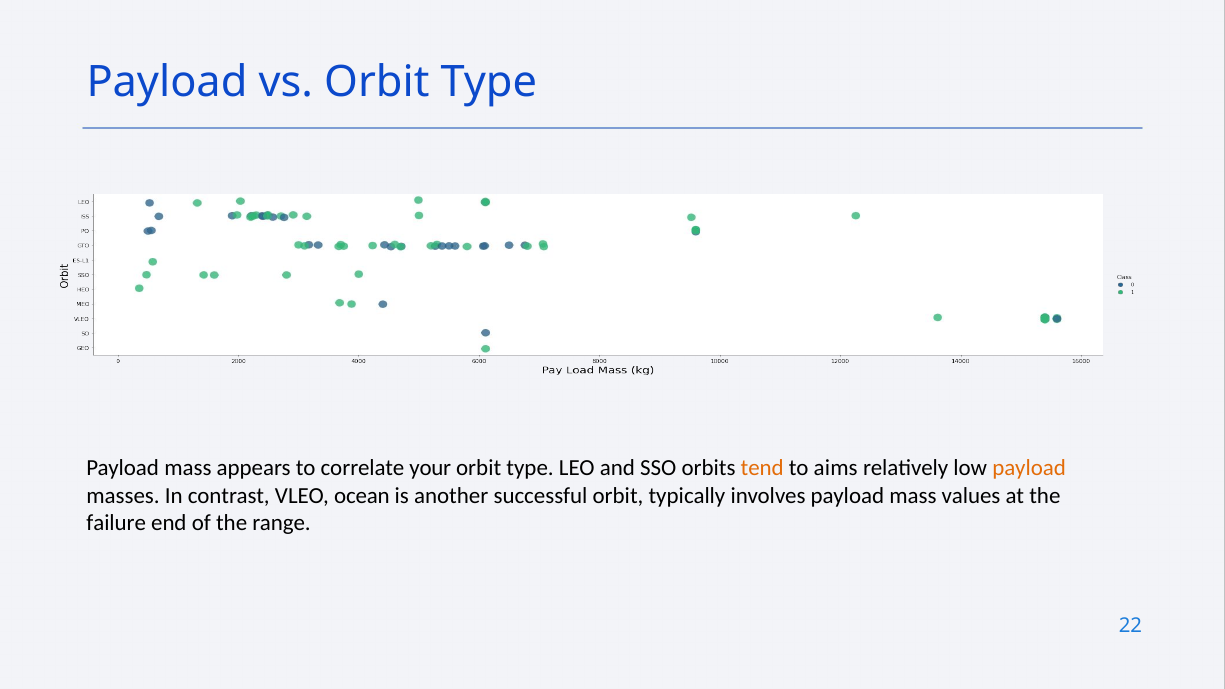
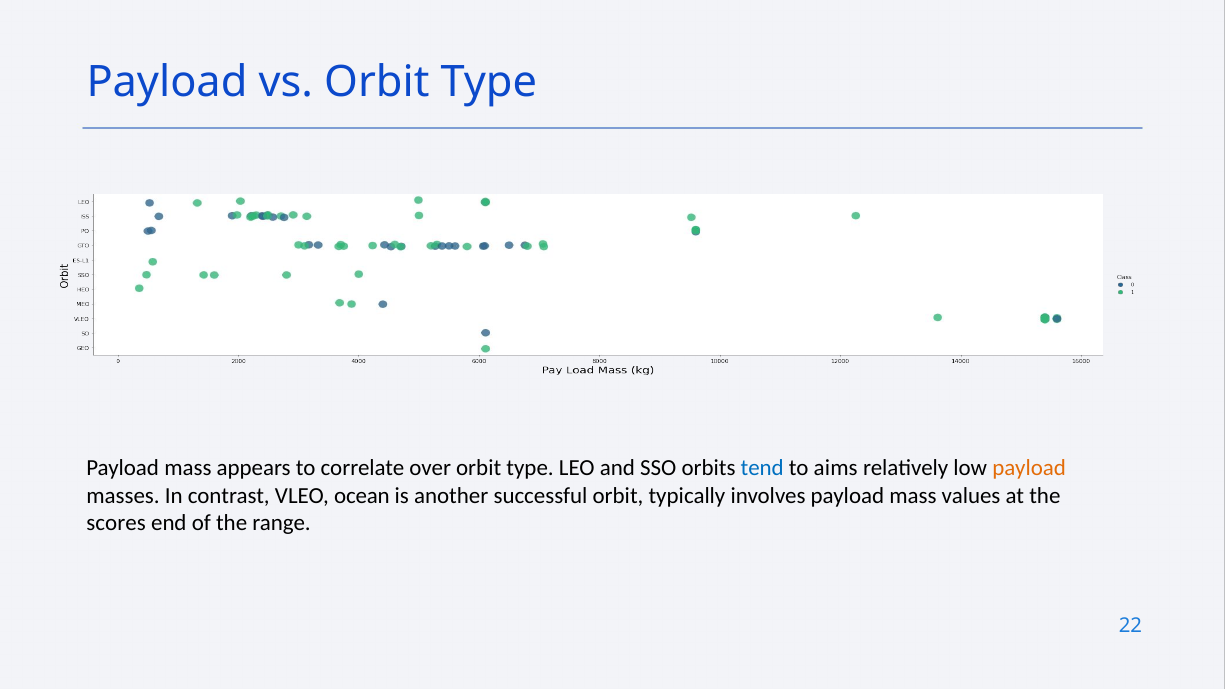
your: your -> over
tend colour: orange -> blue
failure: failure -> scores
